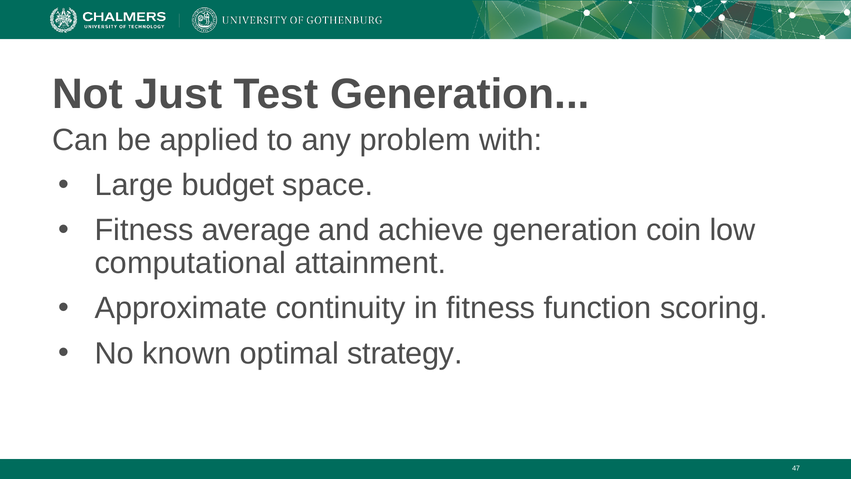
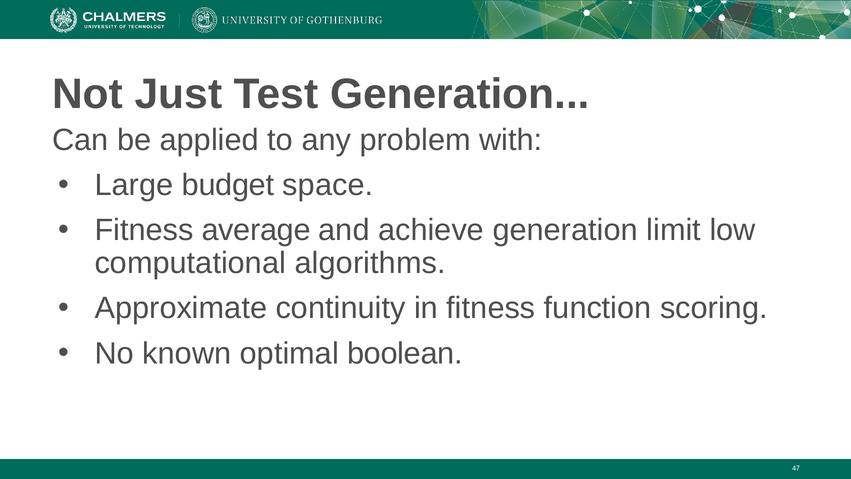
coin: coin -> limit
attainment: attainment -> algorithms
strategy: strategy -> boolean
